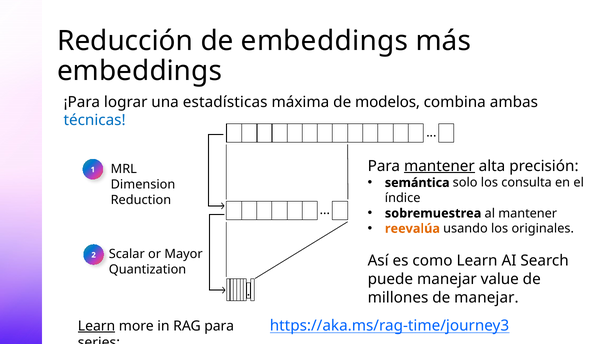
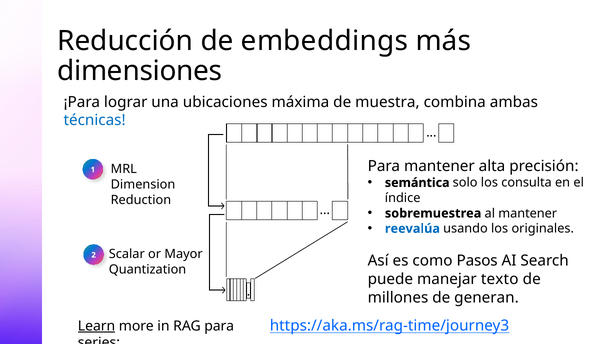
embeddings at (140, 71): embeddings -> dimensiones
estadísticas: estadísticas -> ubicaciones
modelos: modelos -> muestra
mantener at (439, 166) underline: present -> none
reevalúa colour: orange -> blue
como Learn: Learn -> Pasos
value: value -> texto
de manejar: manejar -> generan
